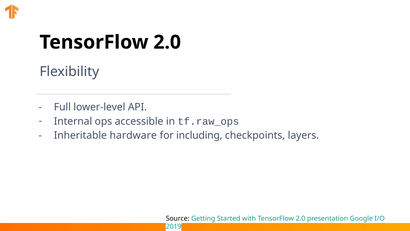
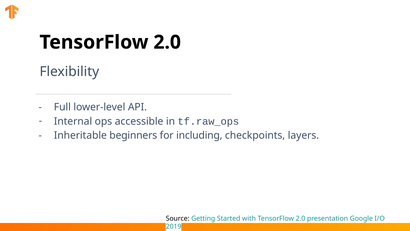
hardware: hardware -> beginners
